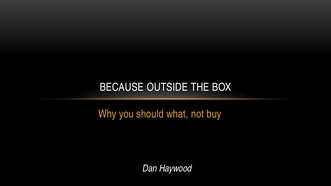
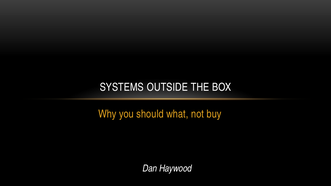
BECAUSE: BECAUSE -> SYSTEMS
